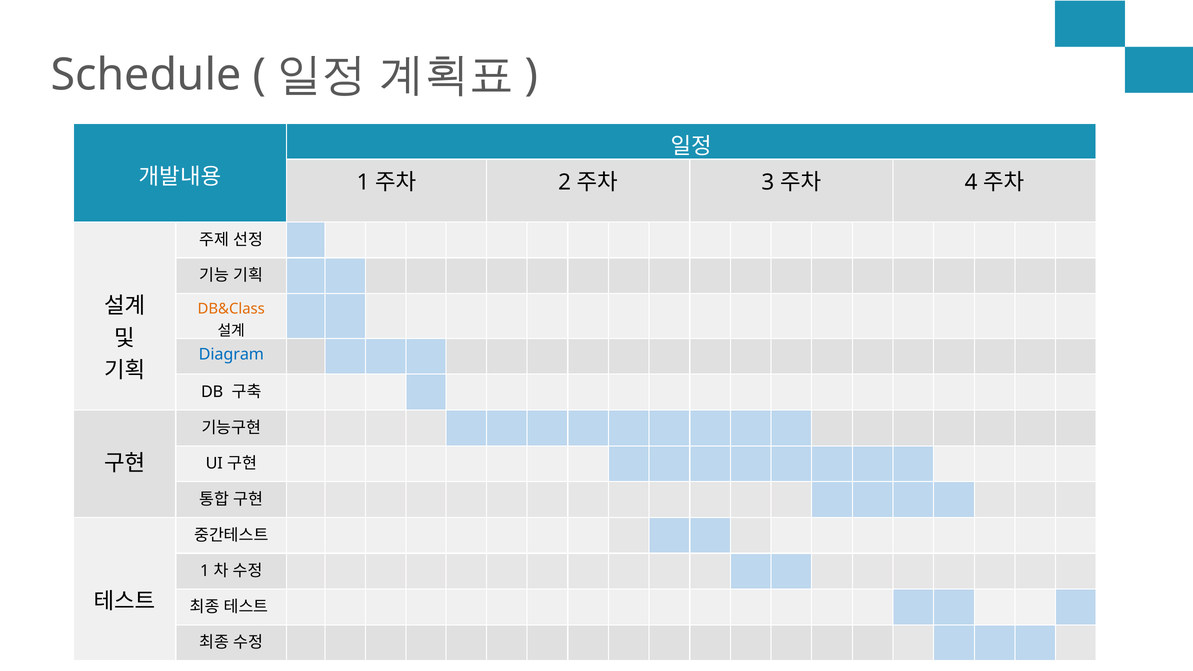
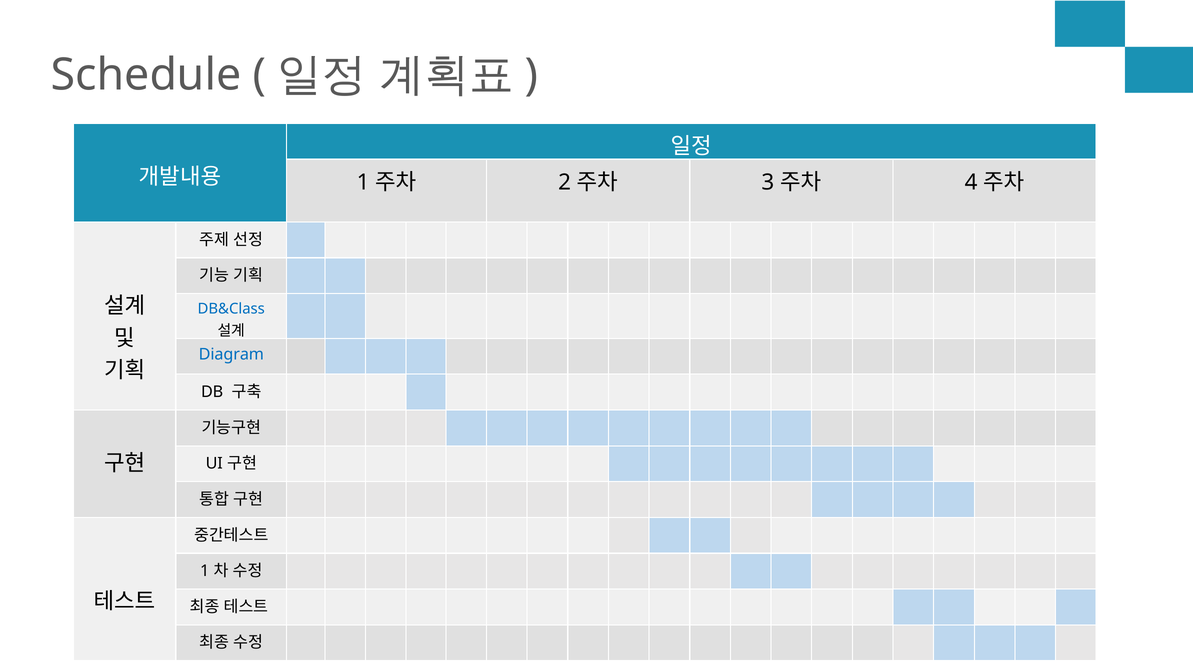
DB&Class colour: orange -> blue
